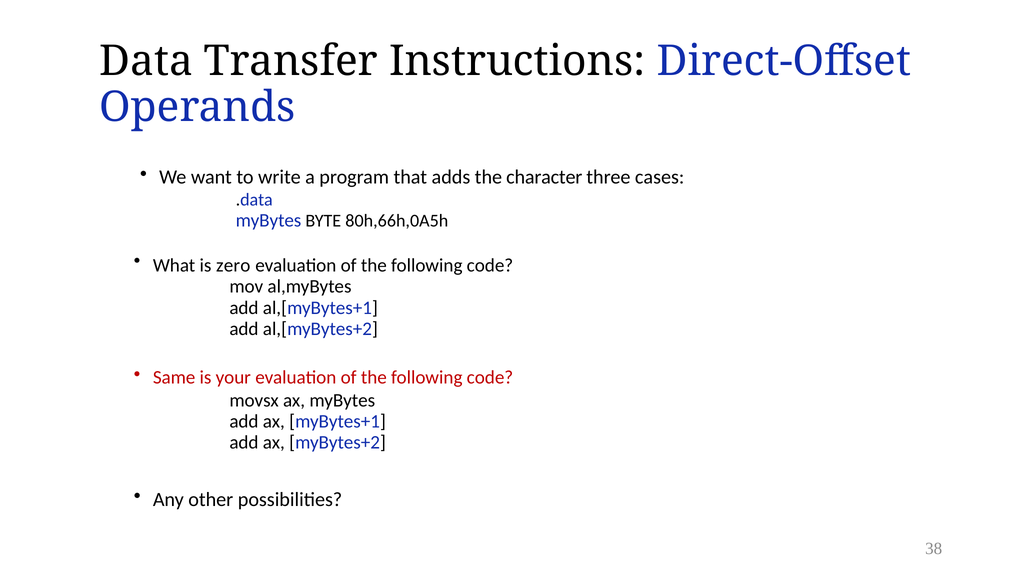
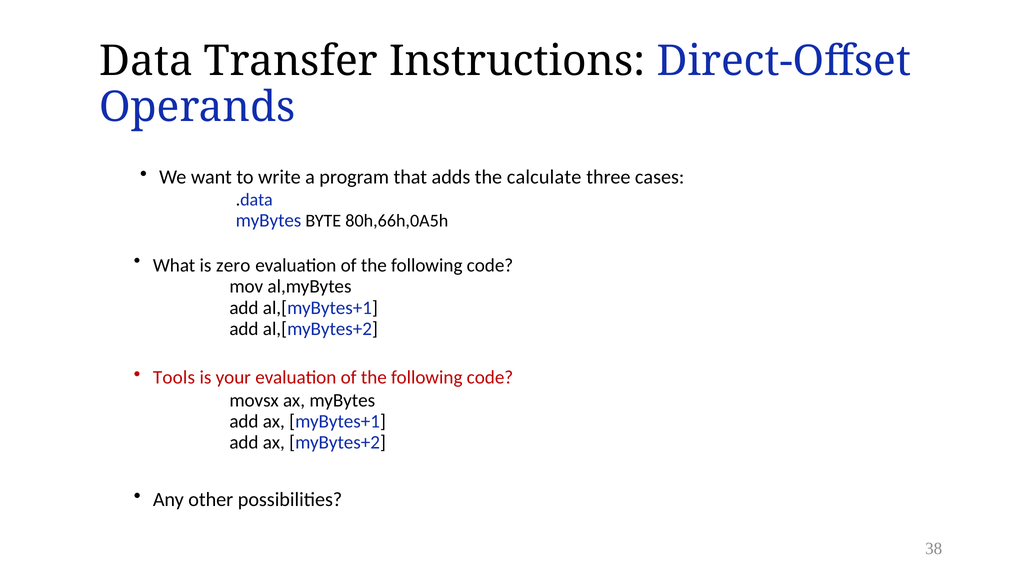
character: character -> calculate
Same: Same -> Tools
